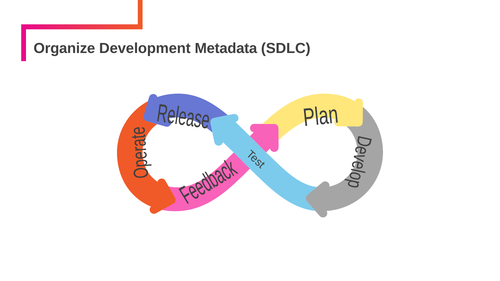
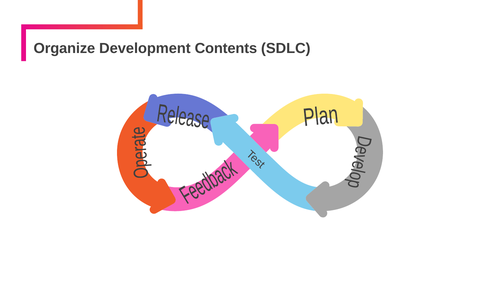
Metadata: Metadata -> Contents
